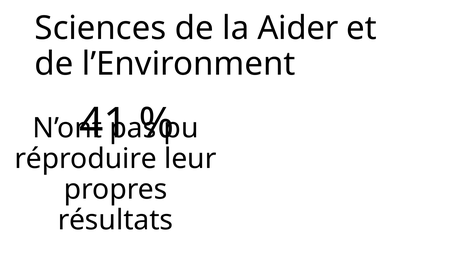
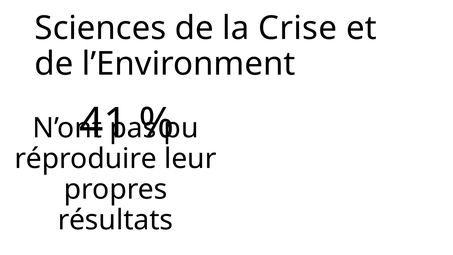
Aider: Aider -> Crise
